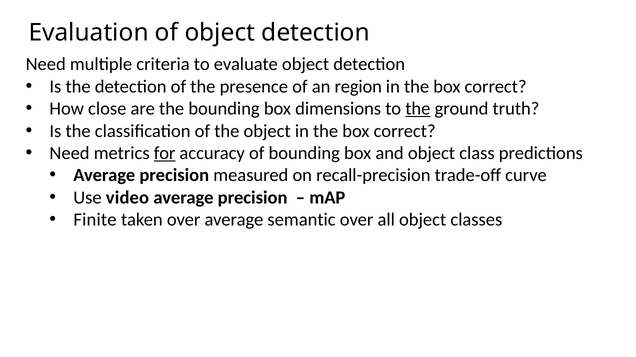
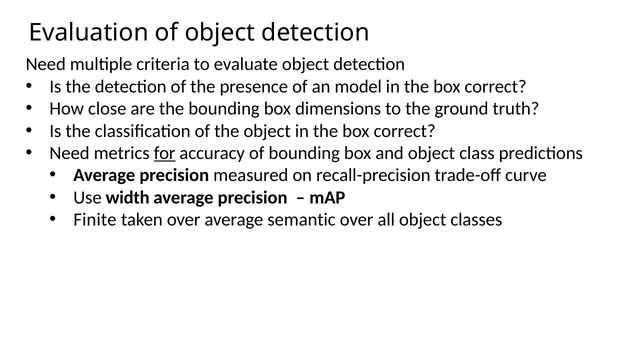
region: region -> model
the at (418, 109) underline: present -> none
video: video -> width
